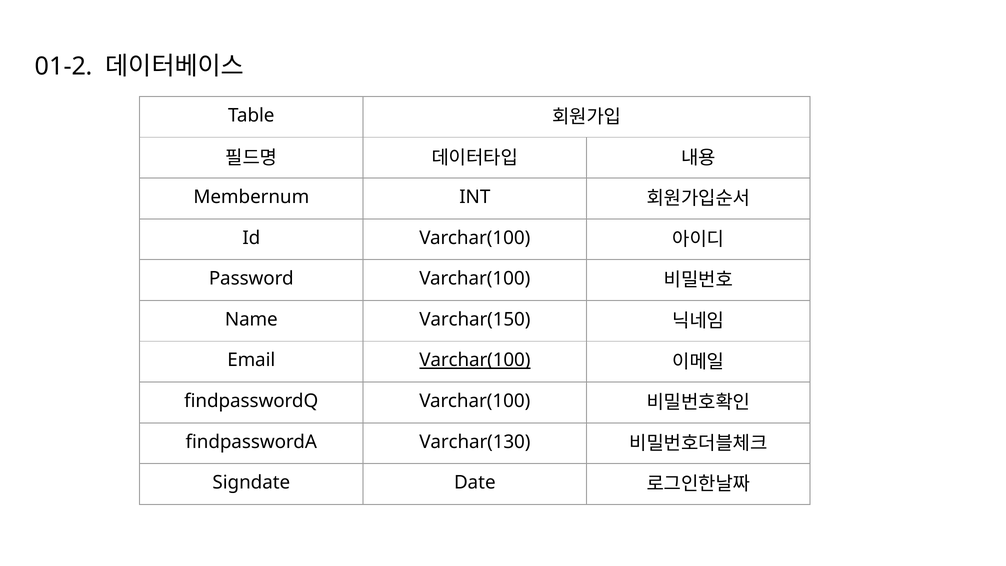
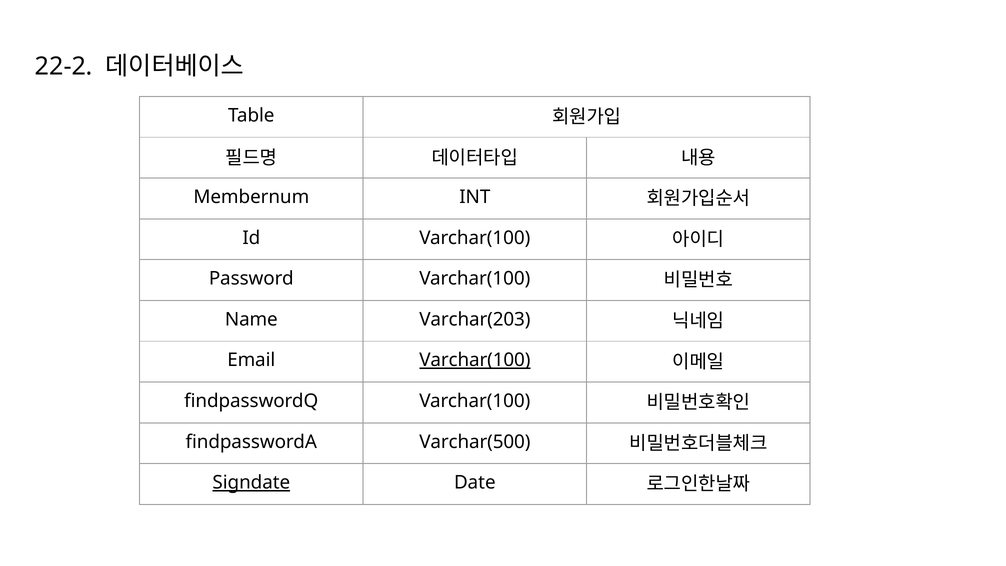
01-2: 01-2 -> 22-2
Varchar(150: Varchar(150 -> Varchar(203
Varchar(130: Varchar(130 -> Varchar(500
Signdate underline: none -> present
